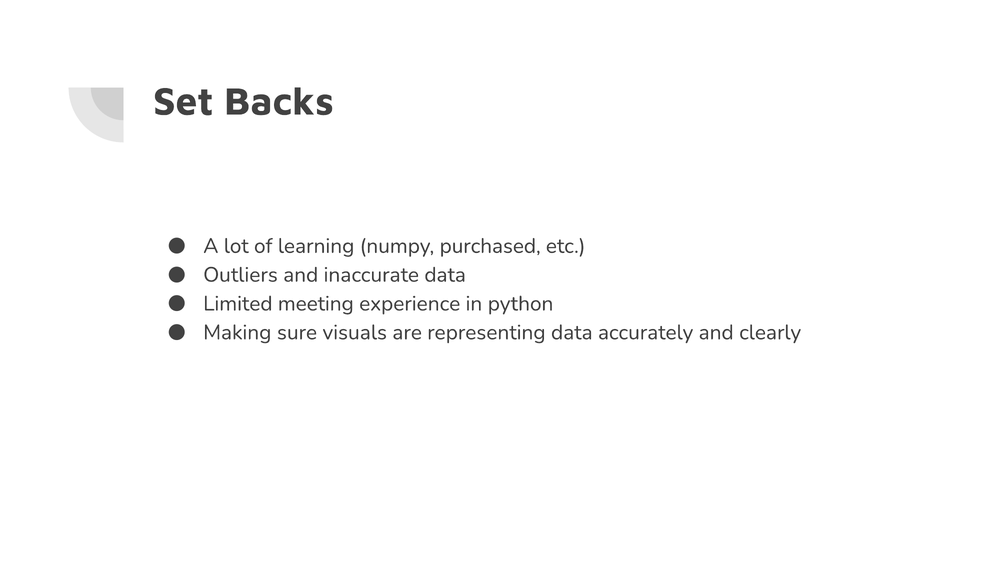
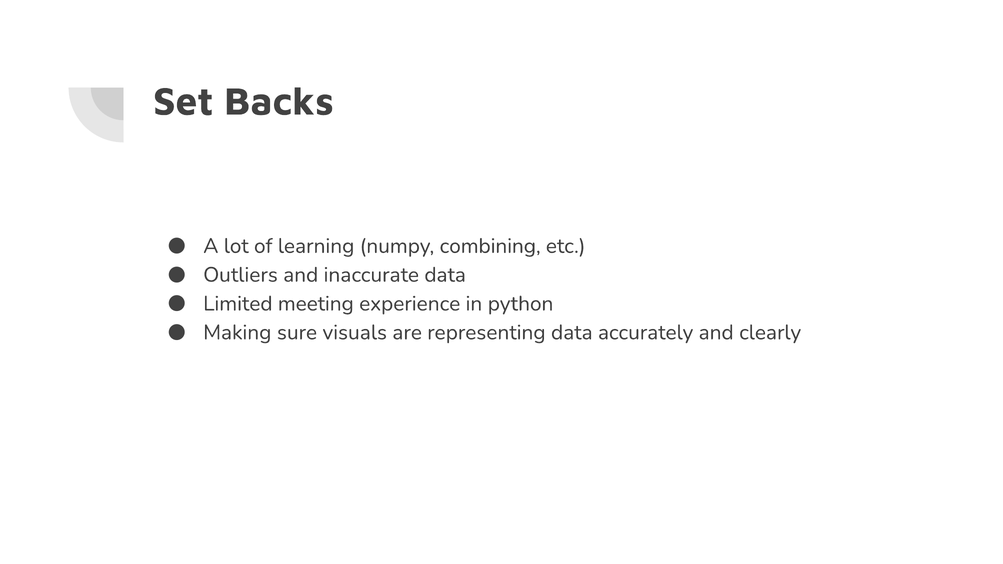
purchased: purchased -> combining
